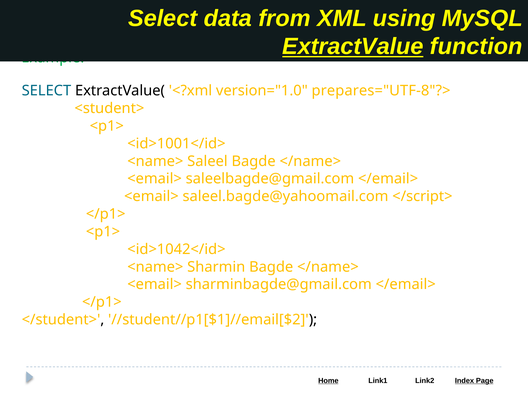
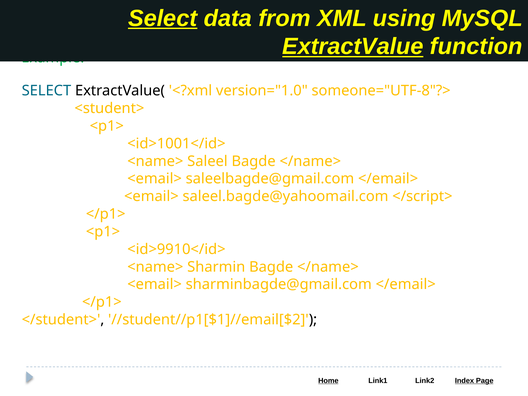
Select at (163, 18) underline: none -> present
prepares="UTF-8"?>: prepares="UTF-8"?> -> someone="UTF-8"?>
<id>1042</id>: <id>1042</id> -> <id>9910</id>
